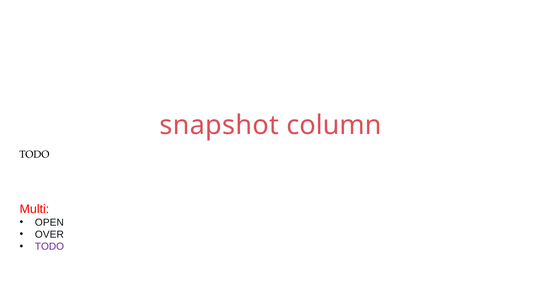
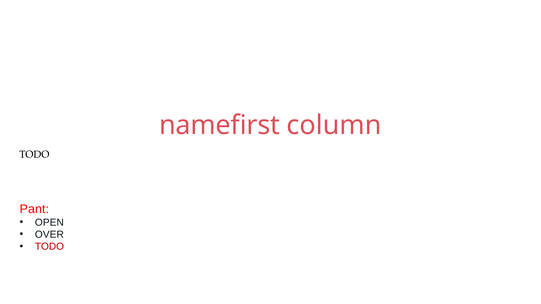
snapshot: snapshot -> namefirst
Multi: Multi -> Pant
TODO at (49, 247) colour: purple -> red
